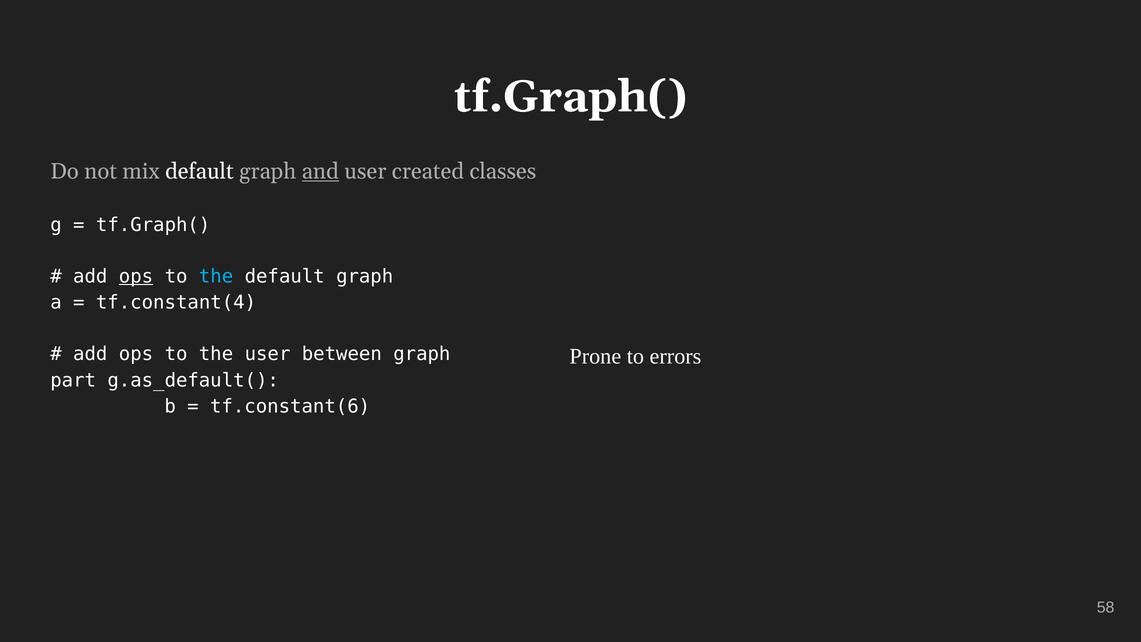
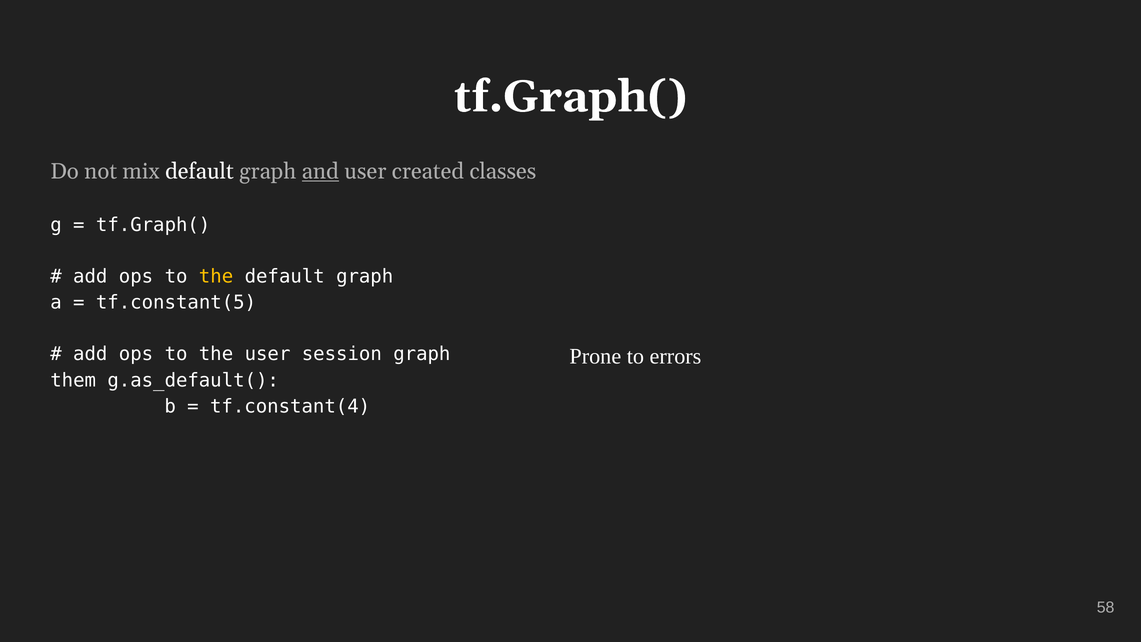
ops at (136, 276) underline: present -> none
the at (216, 276) colour: light blue -> yellow
tf.constant(4: tf.constant(4 -> tf.constant(5
between: between -> session
part: part -> them
tf.constant(6: tf.constant(6 -> tf.constant(4
